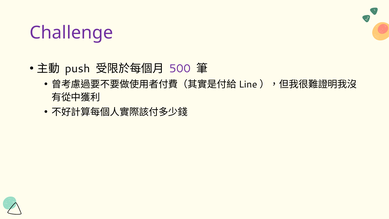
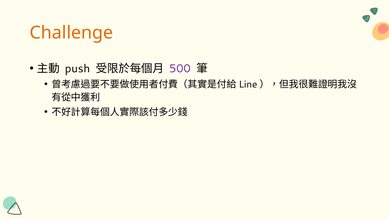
Challenge colour: purple -> orange
